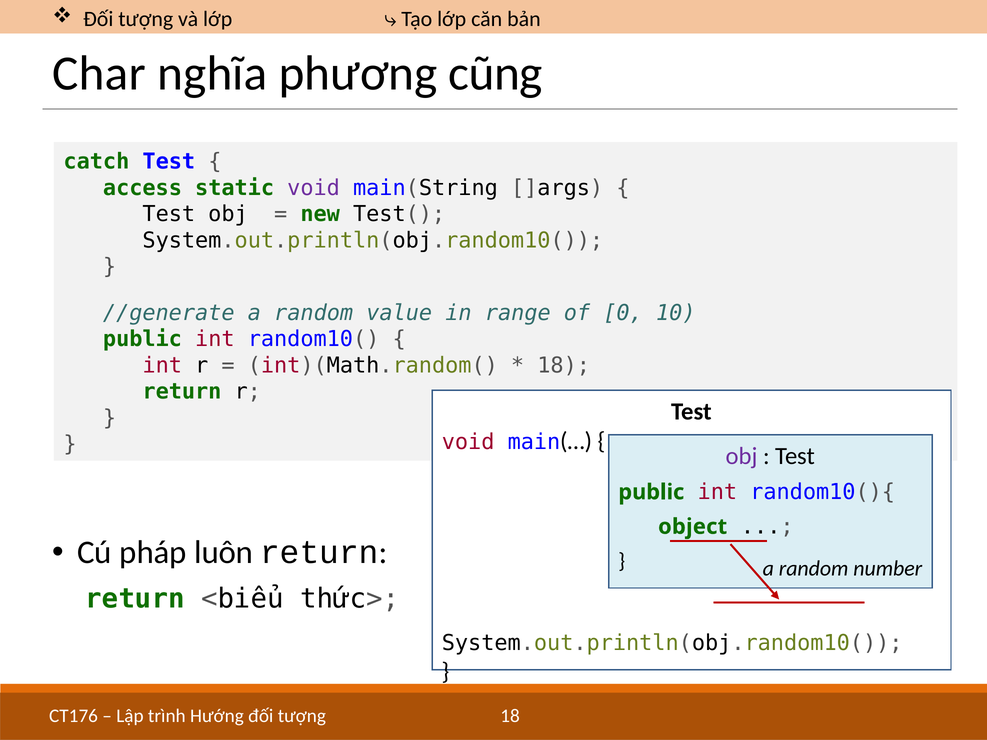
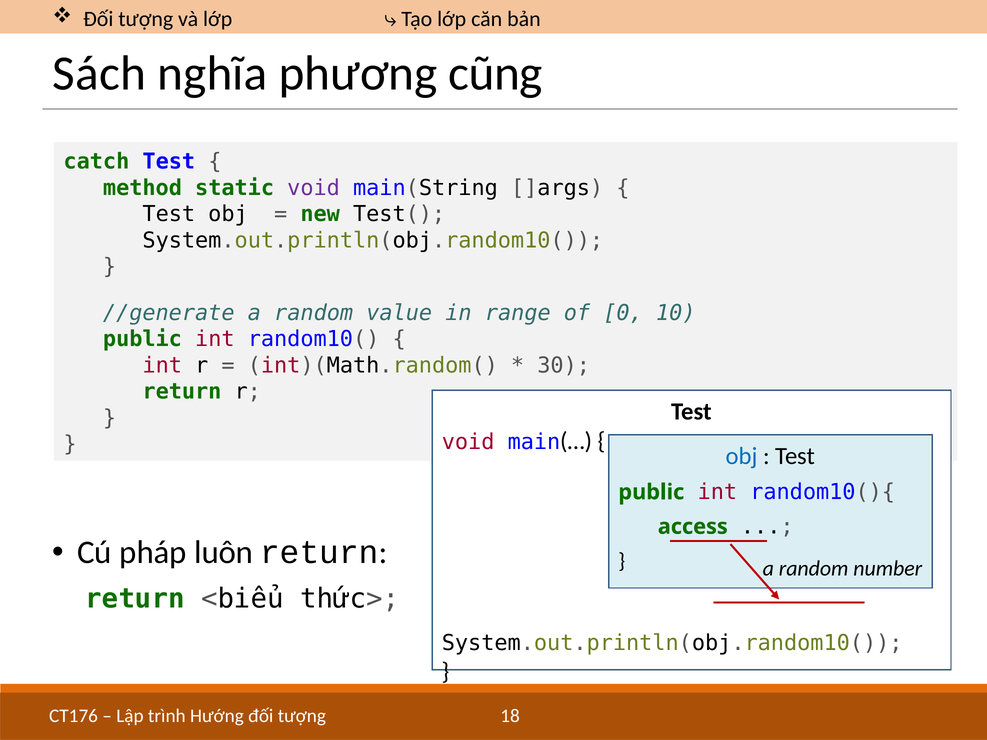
Char: Char -> Sách
access: access -> method
18 at (564, 365): 18 -> 30
obj at (742, 456) colour: purple -> blue
object: object -> access
